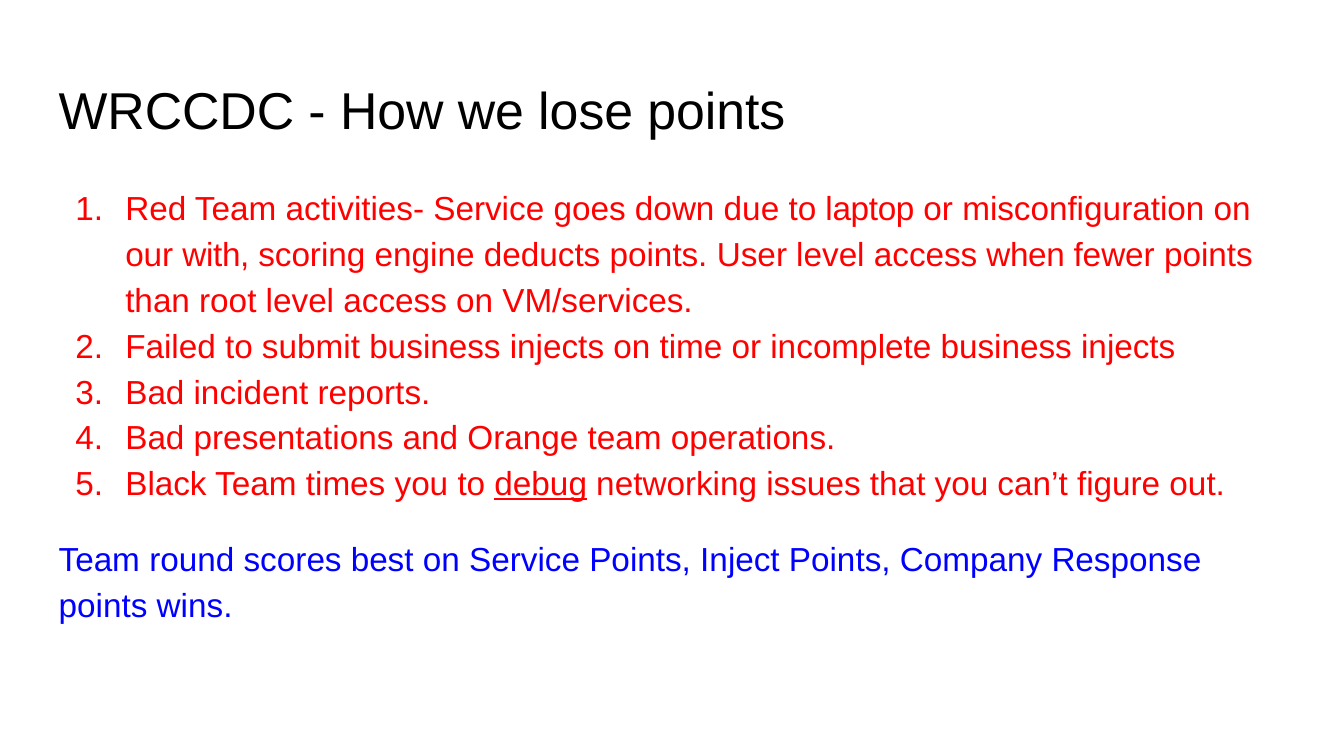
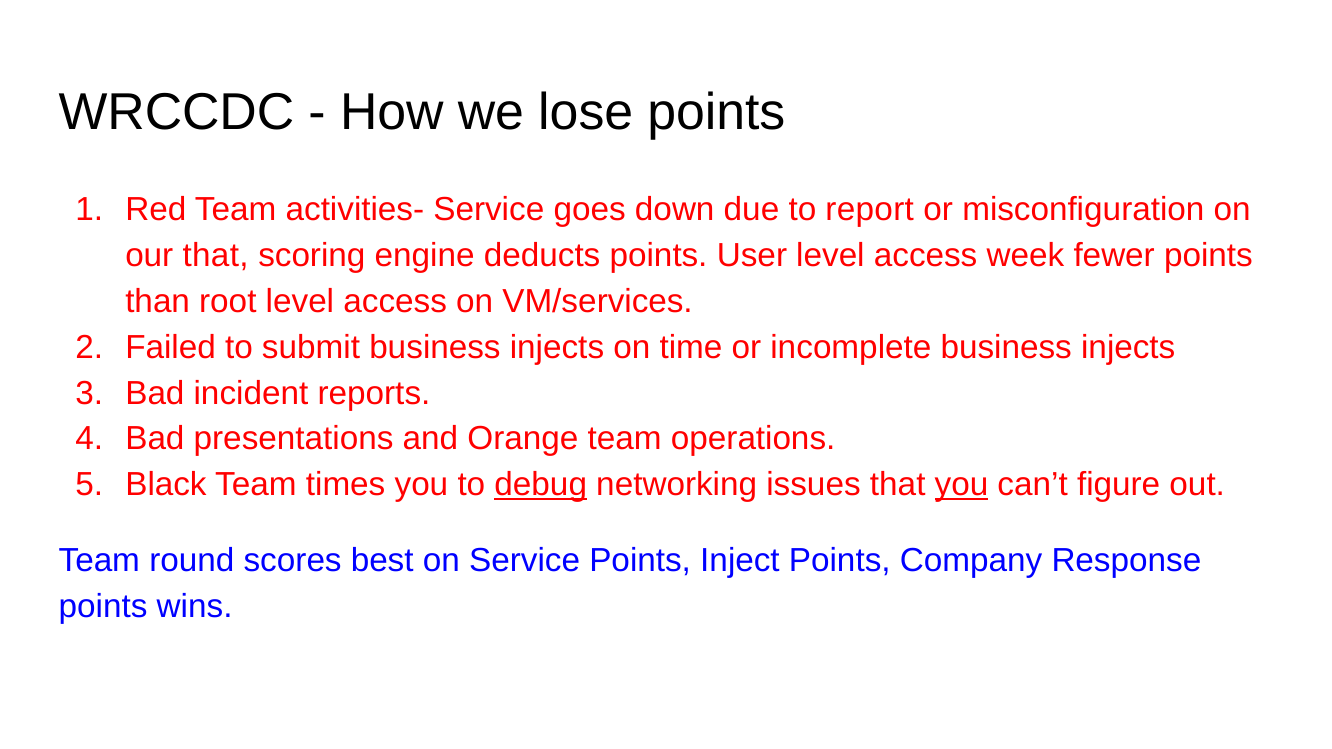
laptop: laptop -> report
our with: with -> that
when: when -> week
you at (961, 485) underline: none -> present
